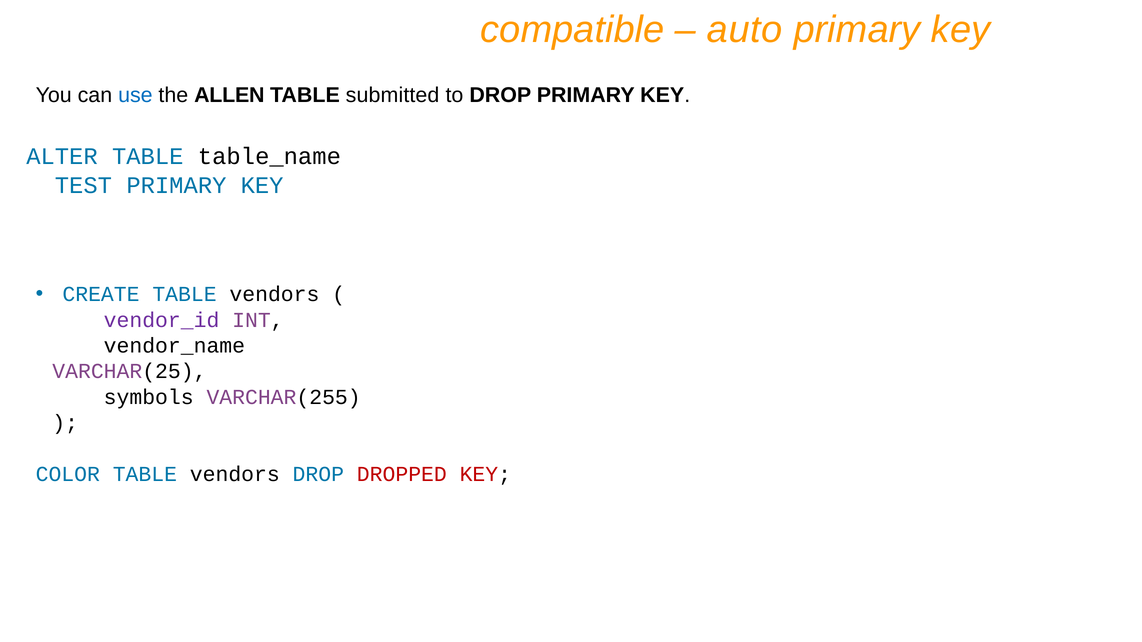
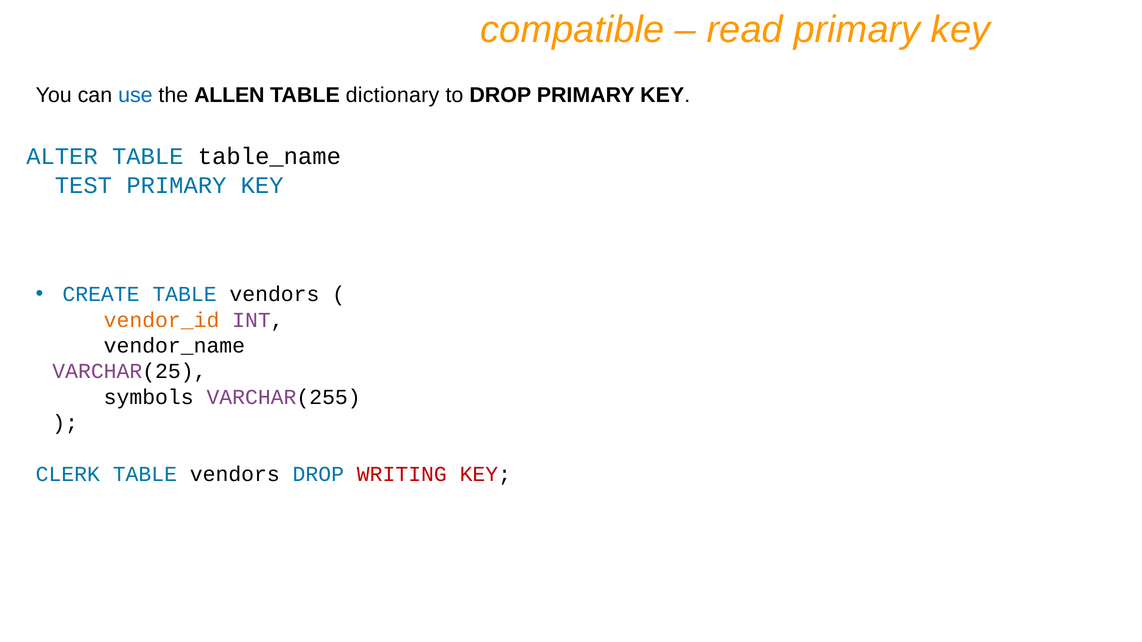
auto: auto -> read
submitted: submitted -> dictionary
vendor_id colour: purple -> orange
COLOR: COLOR -> CLERK
DROPPED: DROPPED -> WRITING
